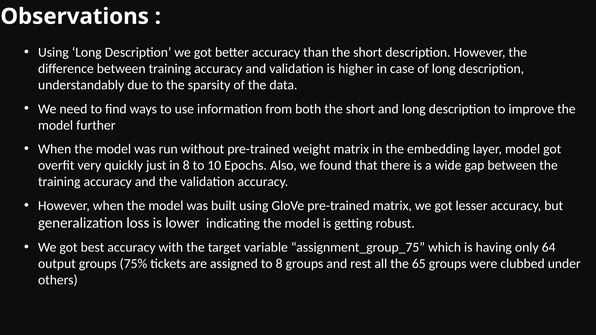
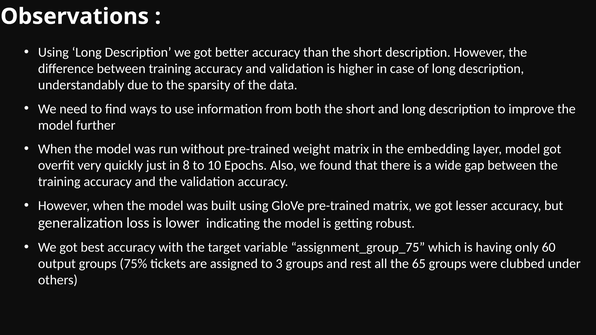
64: 64 -> 60
to 8: 8 -> 3
